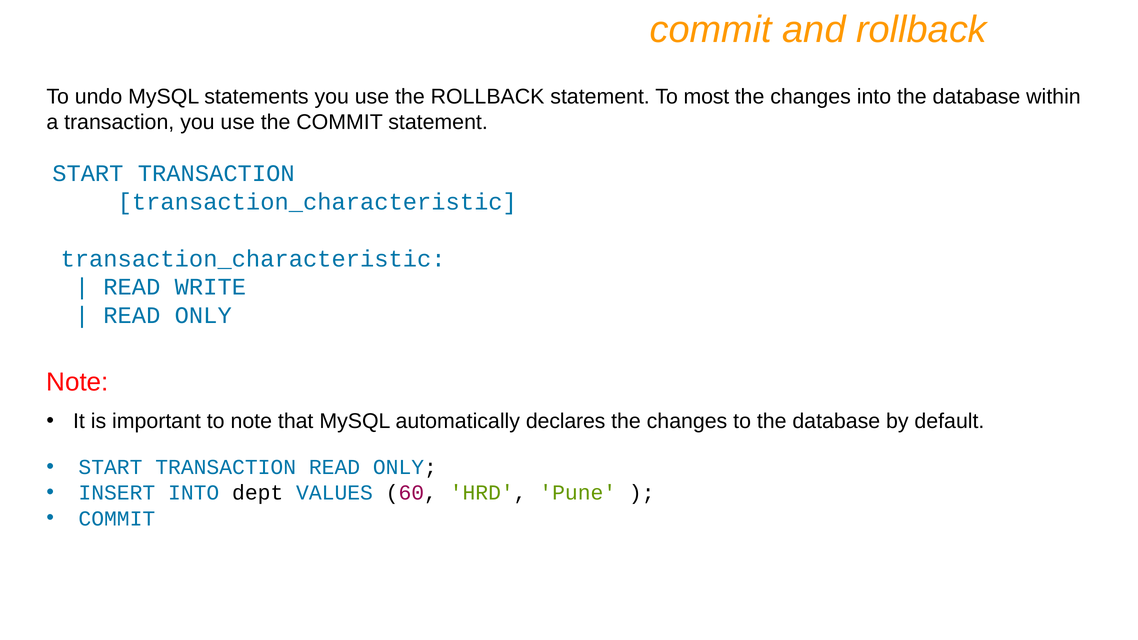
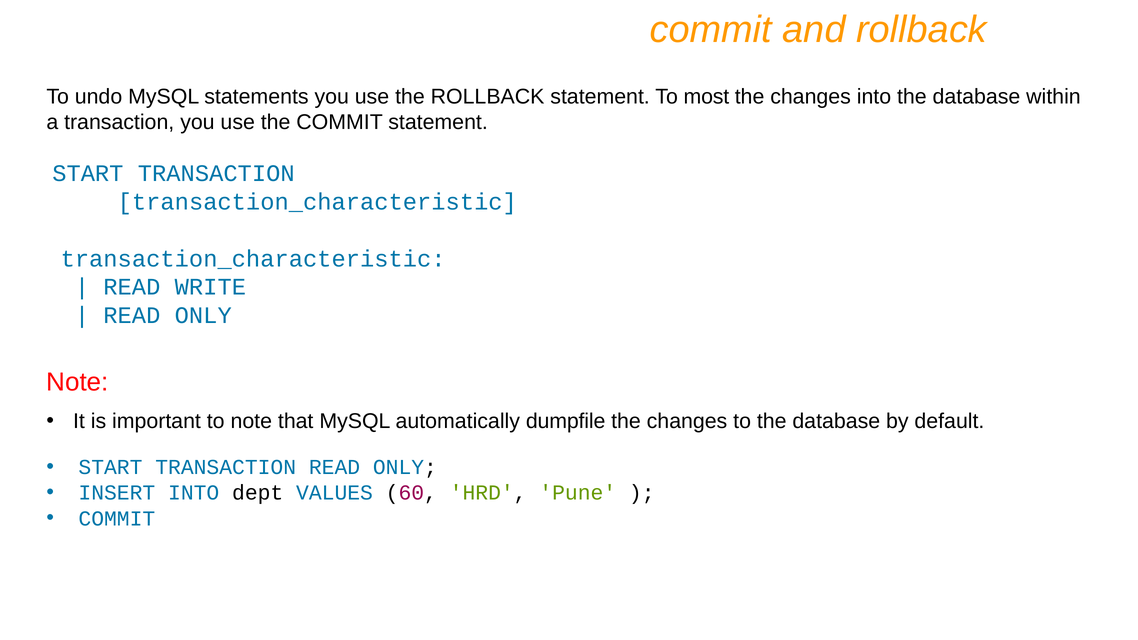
declares: declares -> dumpfile
